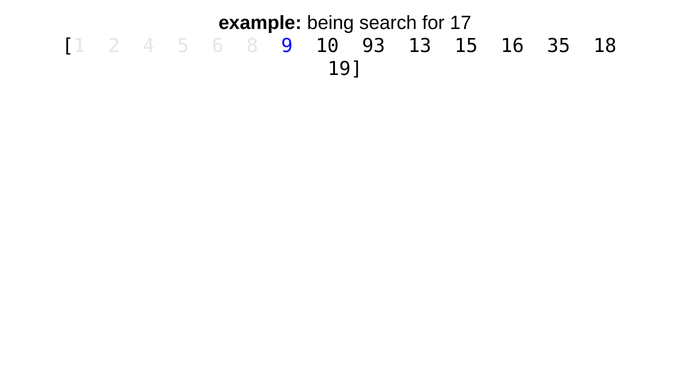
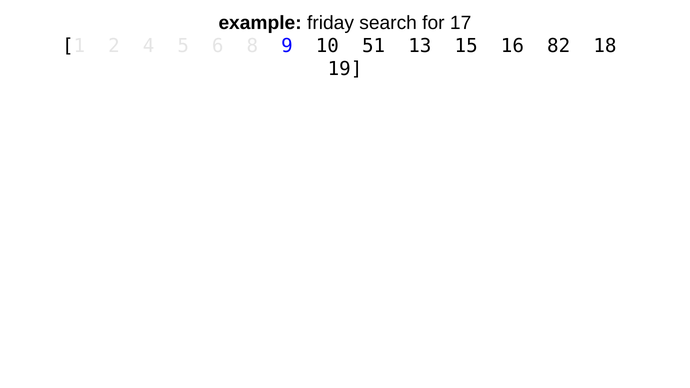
being: being -> friday
93: 93 -> 51
35: 35 -> 82
